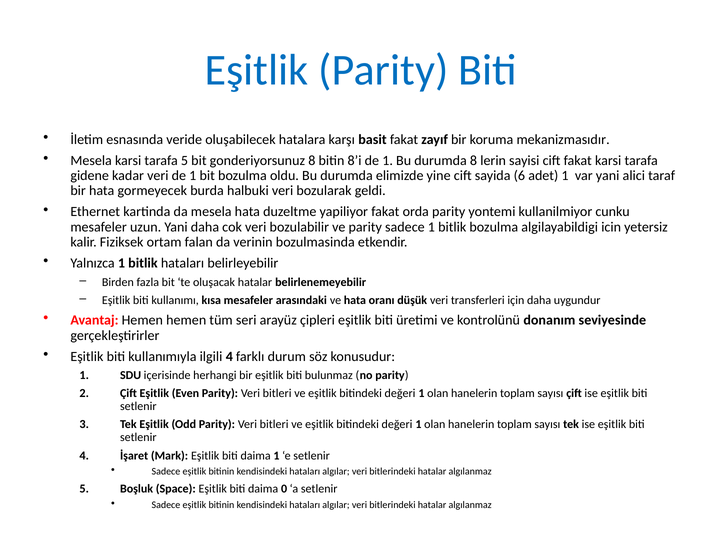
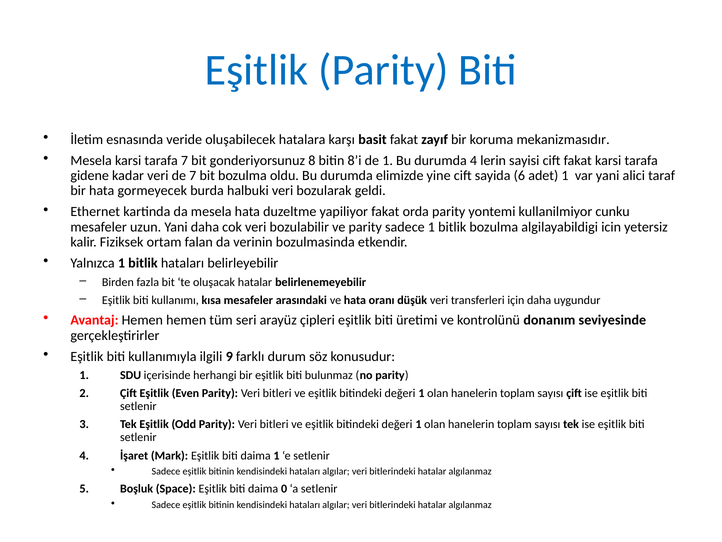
tarafa 5: 5 -> 7
durumda 8: 8 -> 4
veri de 1: 1 -> 7
ilgili 4: 4 -> 9
